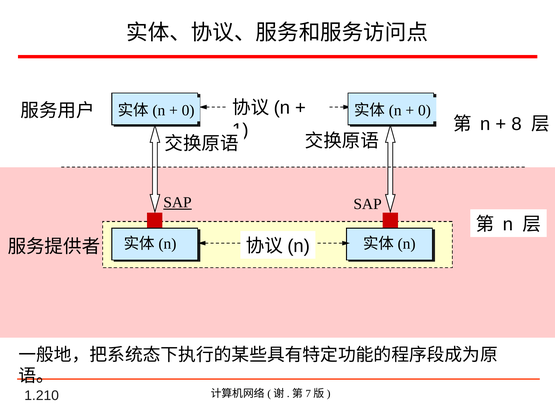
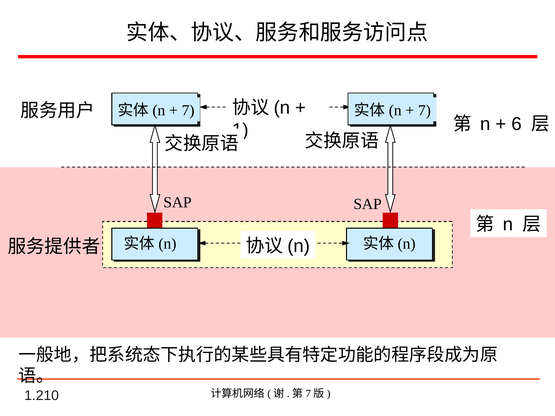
0 at (424, 110): 0 -> 7
0 at (188, 111): 0 -> 7
8: 8 -> 6
SAP at (178, 203) underline: present -> none
